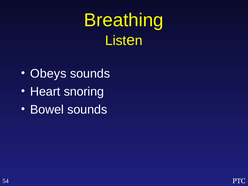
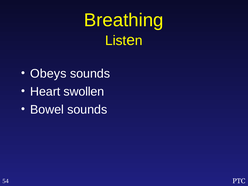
snoring: snoring -> swollen
